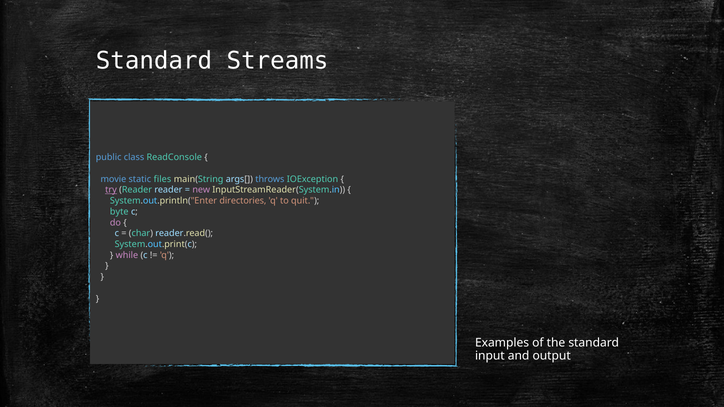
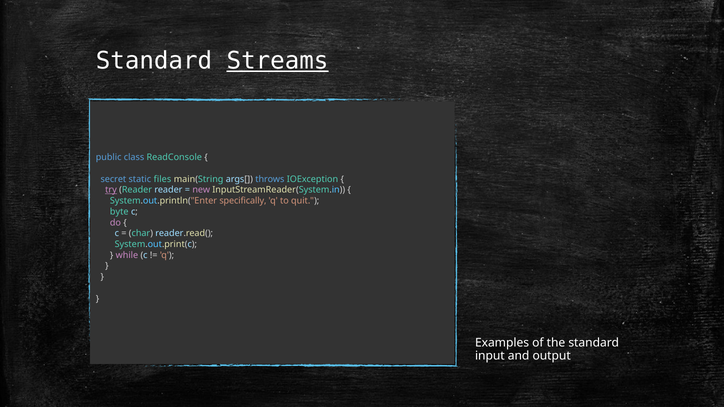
Streams underline: none -> present
movie: movie -> secret
directories: directories -> specifically
